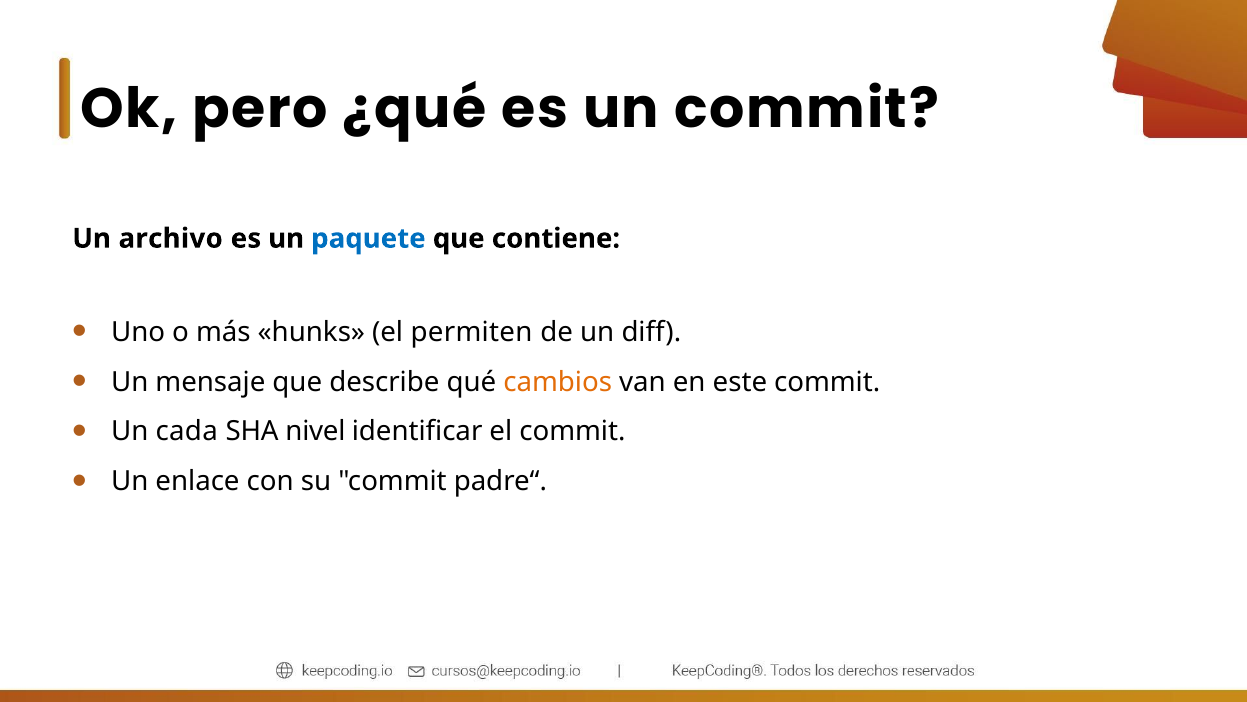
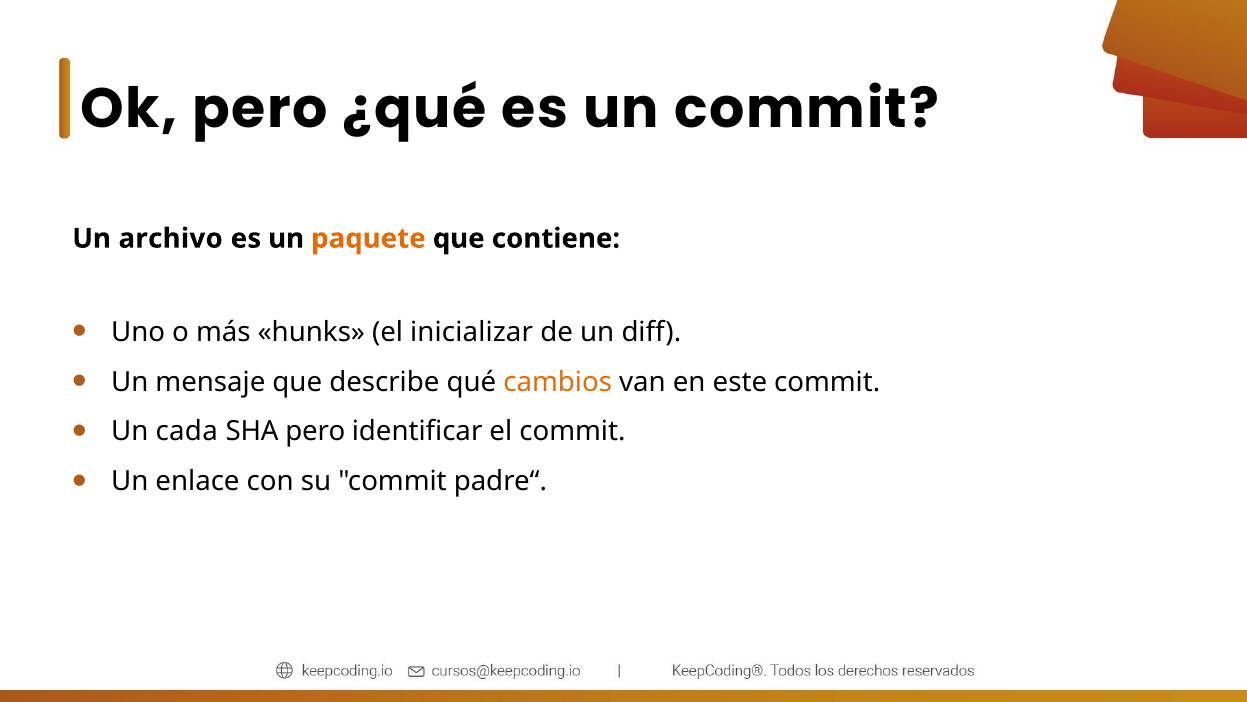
paquete colour: blue -> orange
permiten: permiten -> inicializar
SHA nivel: nivel -> pero
